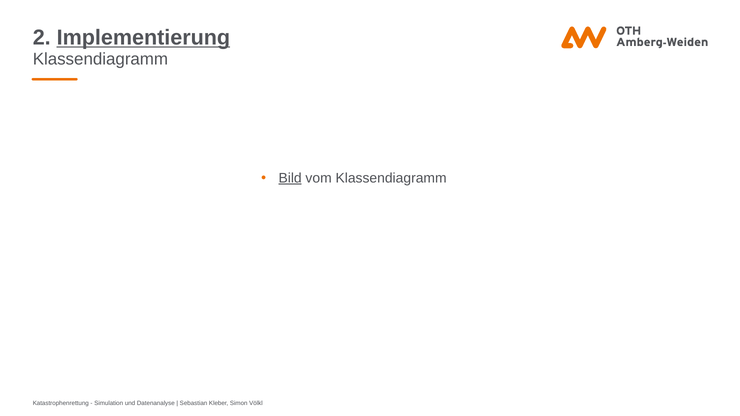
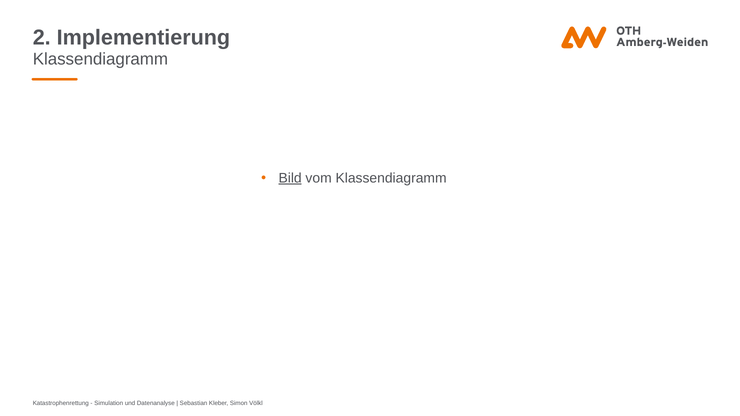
Implementierung underline: present -> none
